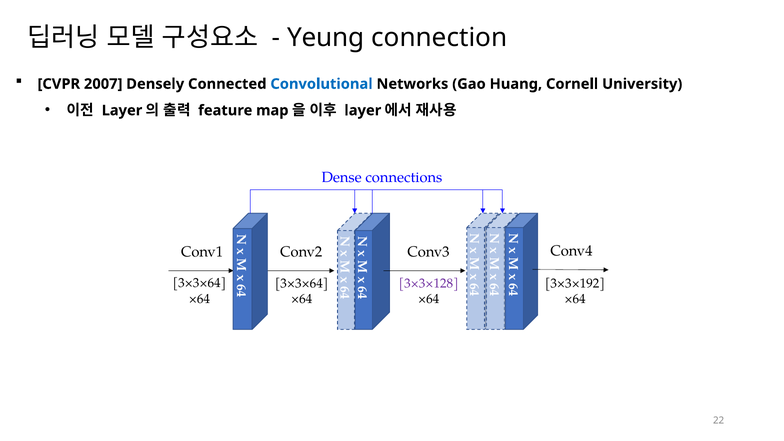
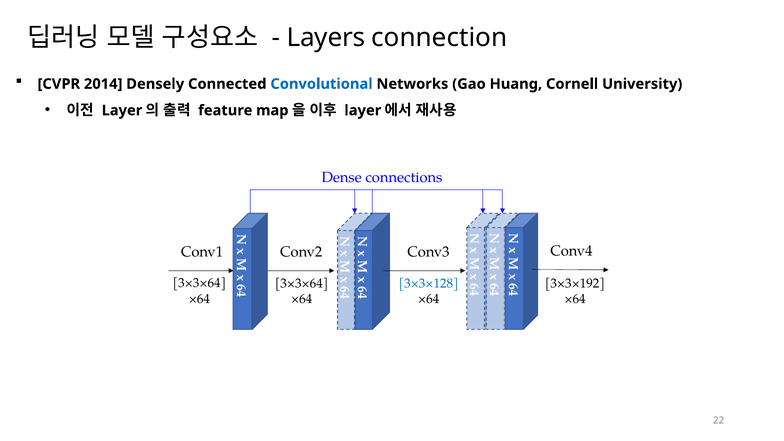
Yeung: Yeung -> Layers
2007: 2007 -> 2014
3×3×128 colour: purple -> blue
